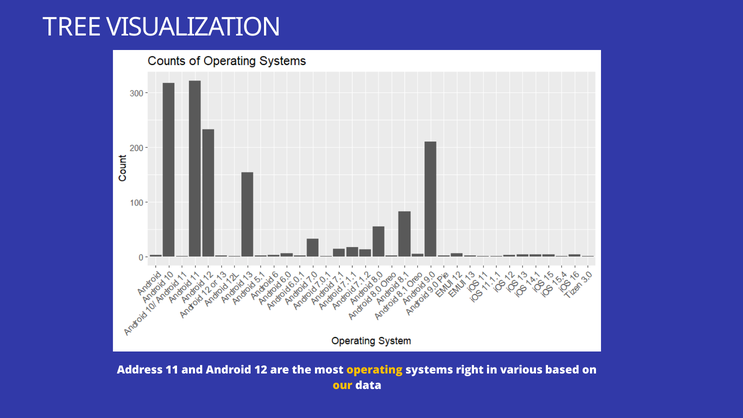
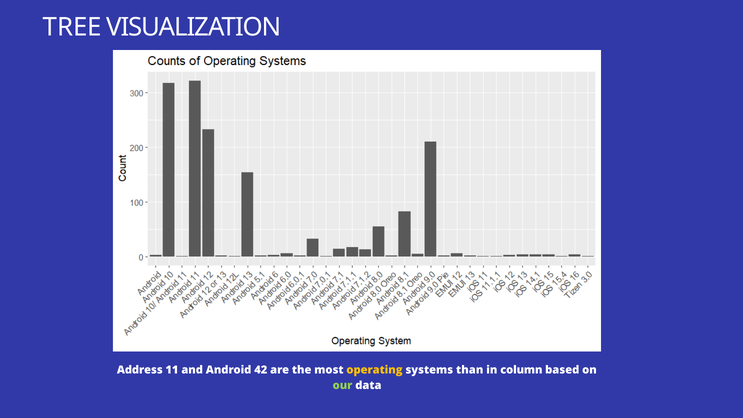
12: 12 -> 42
right: right -> than
various: various -> column
our colour: yellow -> light green
